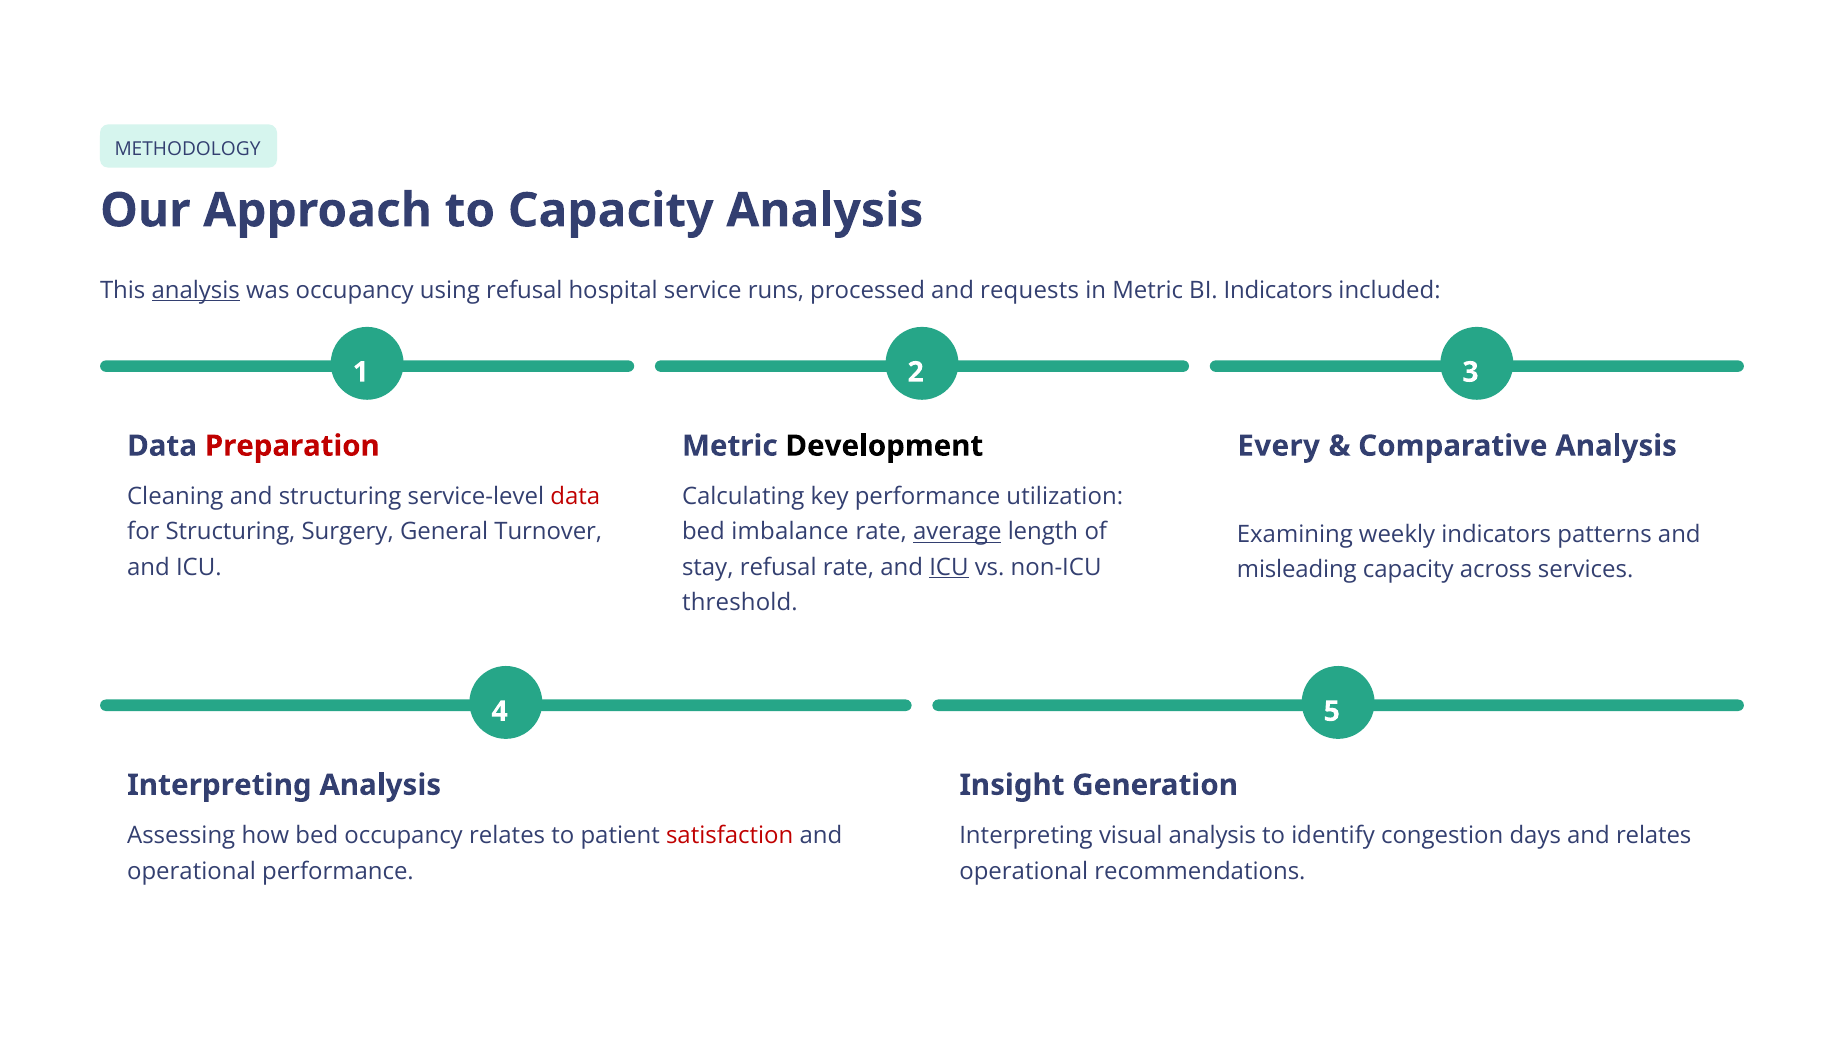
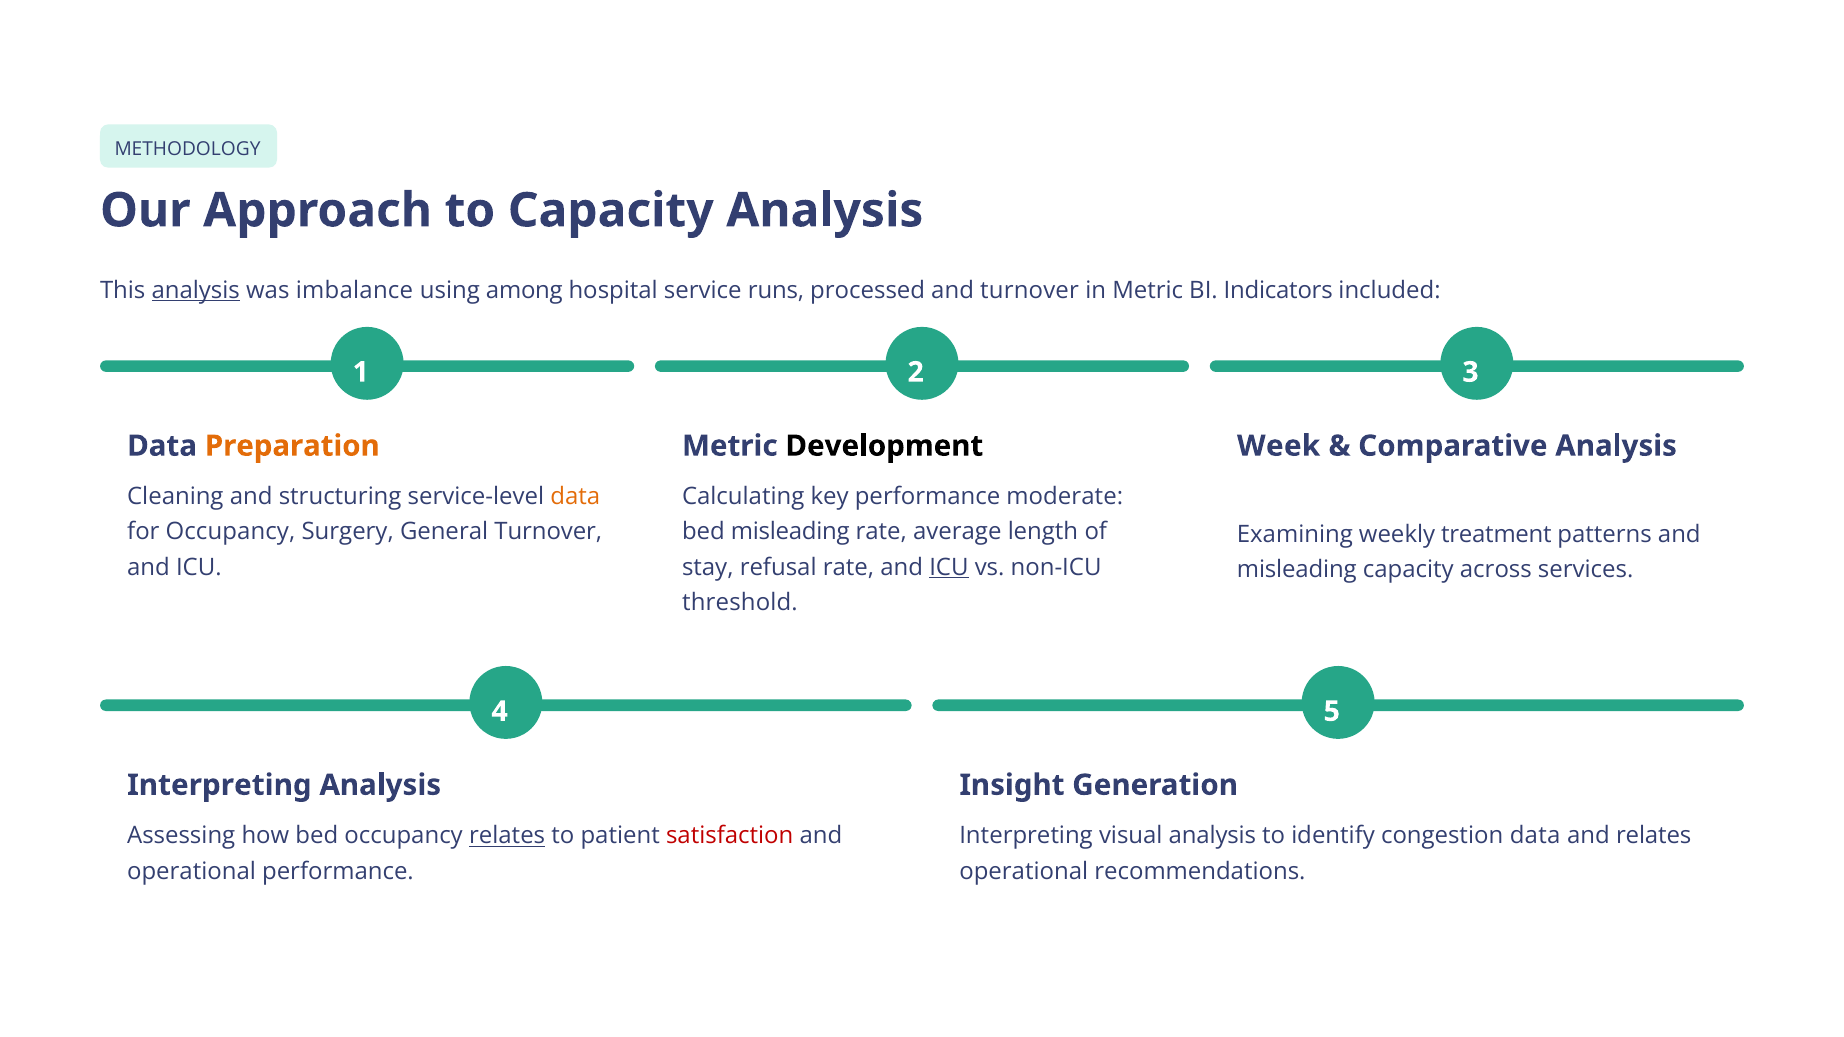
was occupancy: occupancy -> imbalance
using refusal: refusal -> among
and requests: requests -> turnover
Preparation colour: red -> orange
Every: Every -> Week
utilization: utilization -> moderate
data at (575, 497) colour: red -> orange
bed imbalance: imbalance -> misleading
average underline: present -> none
for Structuring: Structuring -> Occupancy
weekly indicators: indicators -> treatment
relates at (507, 836) underline: none -> present
congestion days: days -> data
